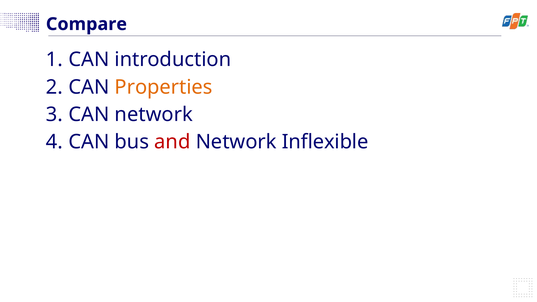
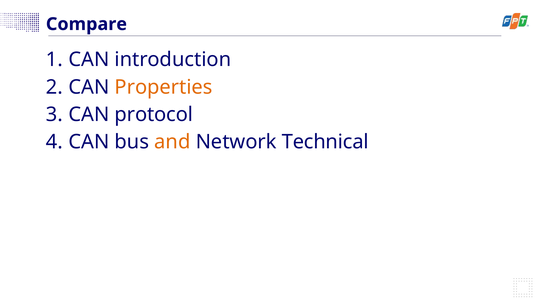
CAN network: network -> protocol
and colour: red -> orange
Inflexible: Inflexible -> Technical
